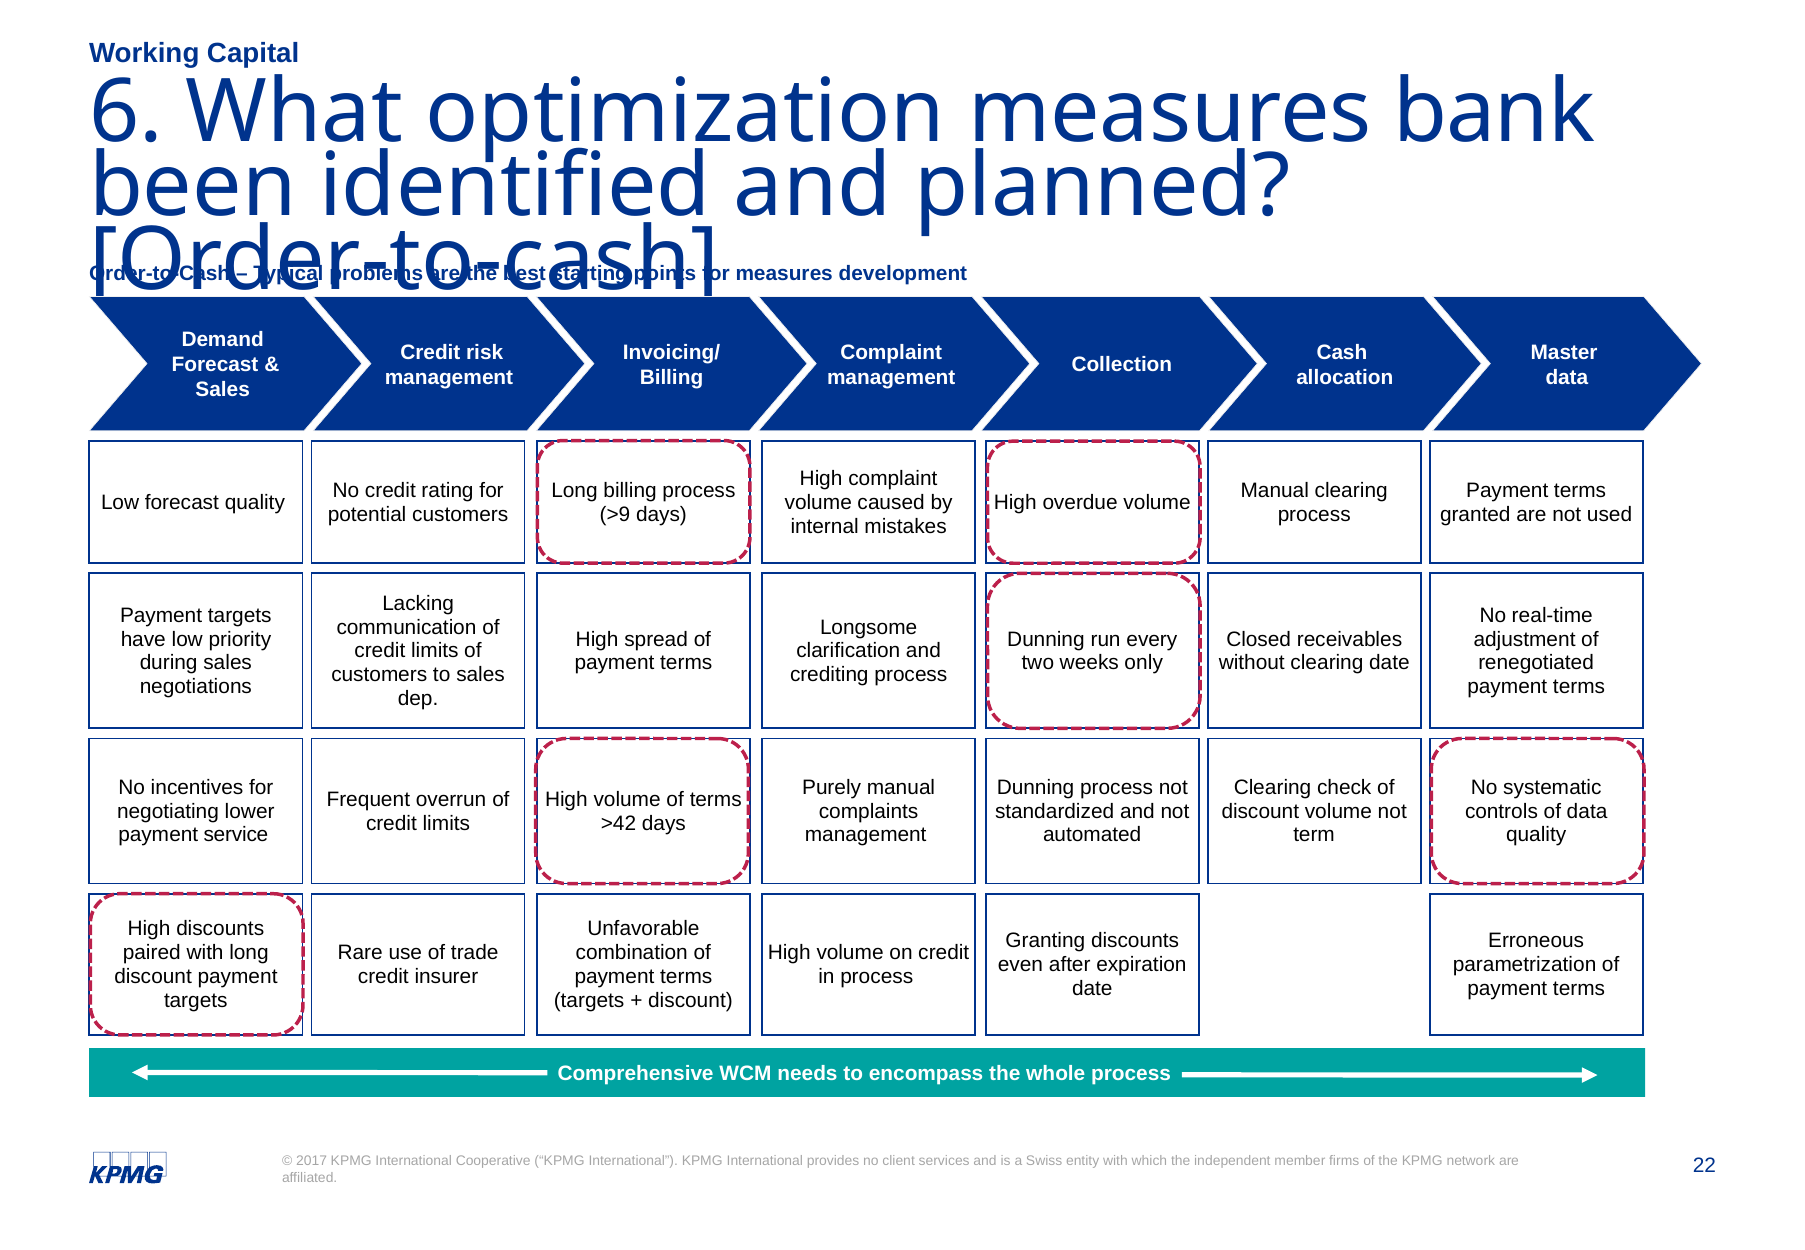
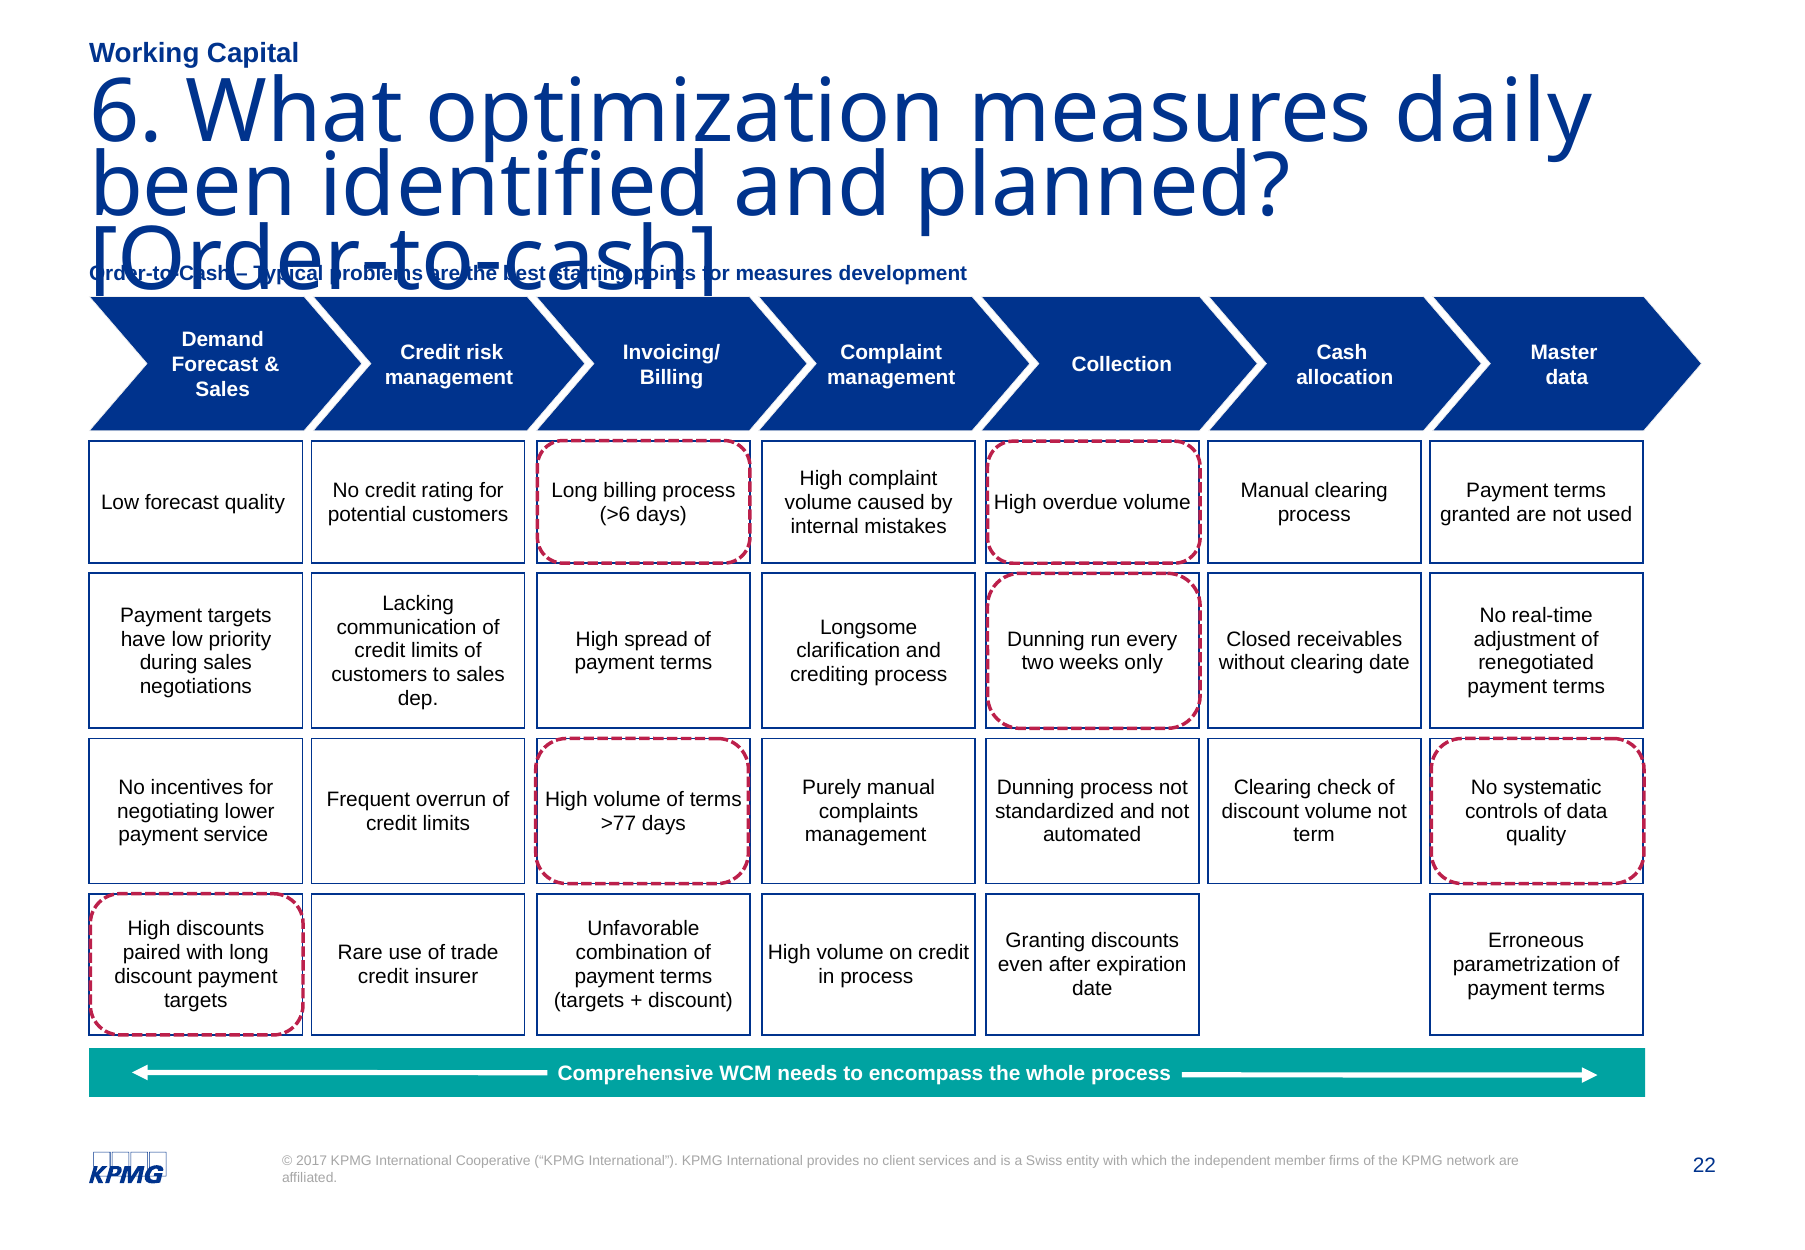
bank: bank -> daily
>9: >9 -> >6
>42: >42 -> >77
